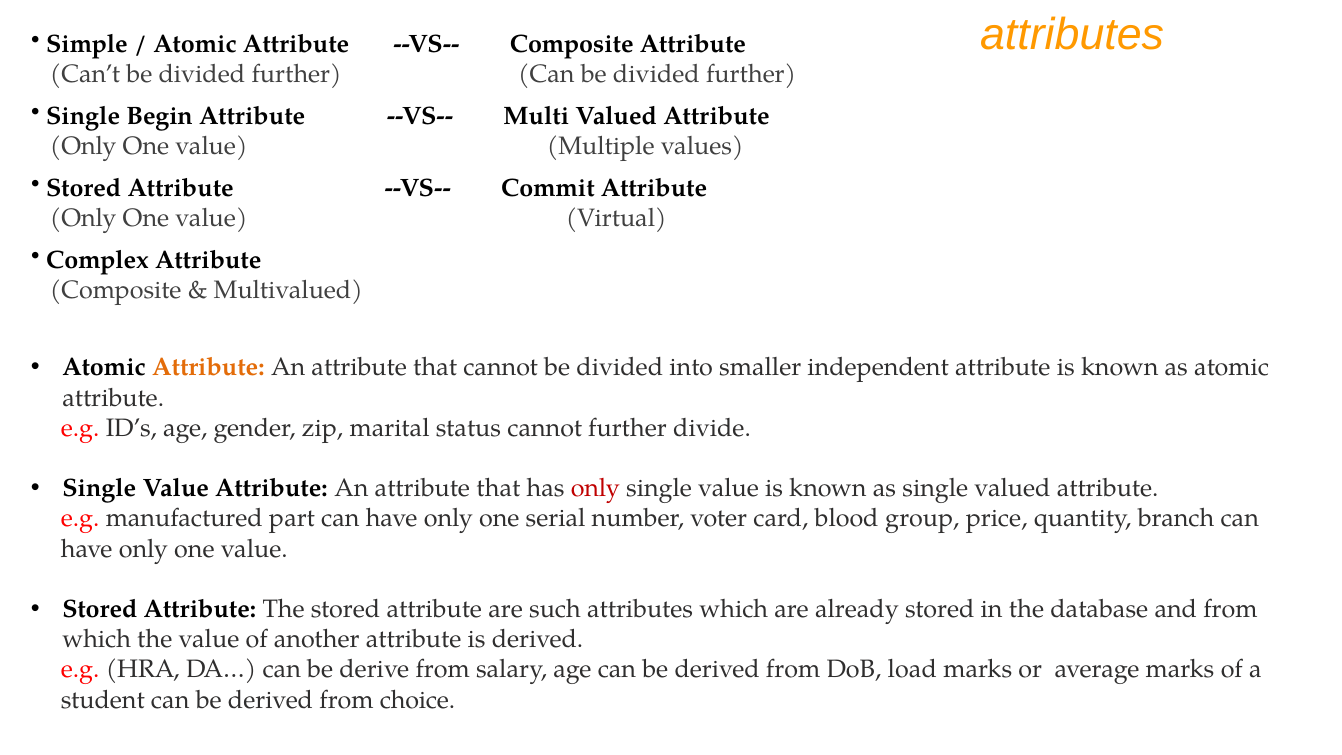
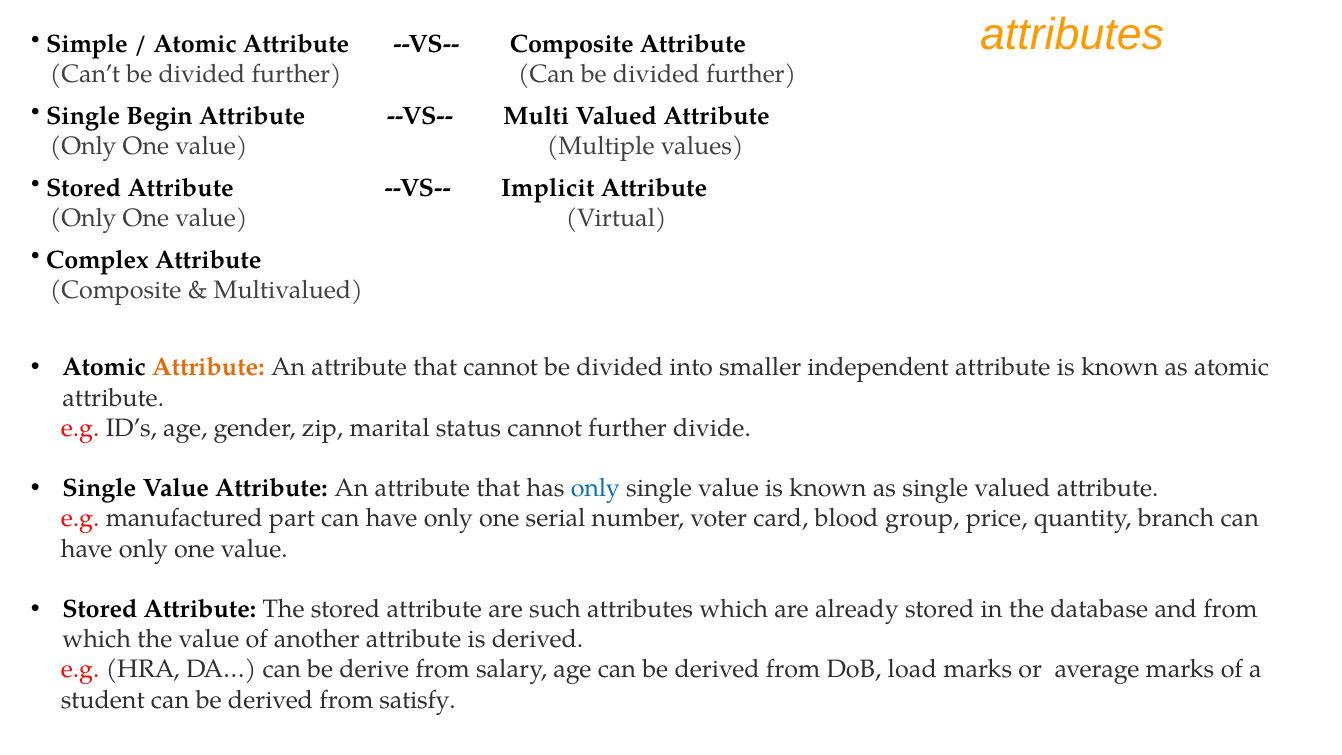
Commit: Commit -> Implicit
only at (595, 488) colour: red -> blue
choice: choice -> satisfy
